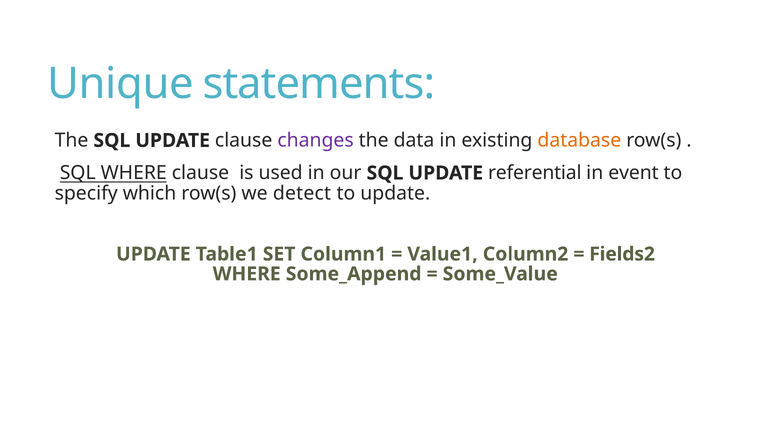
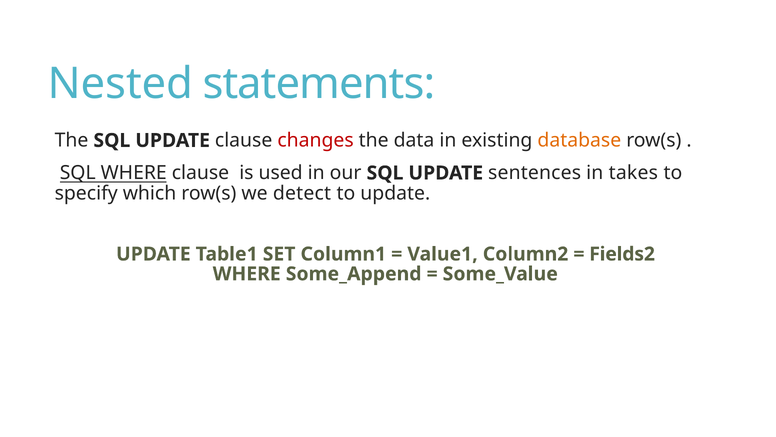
Unique: Unique -> Nested
changes colour: purple -> red
referential: referential -> sentences
event: event -> takes
